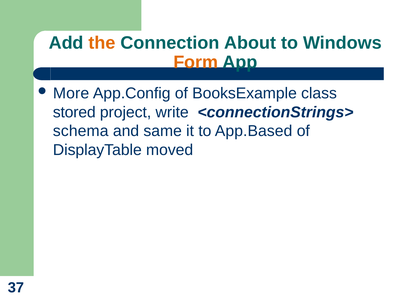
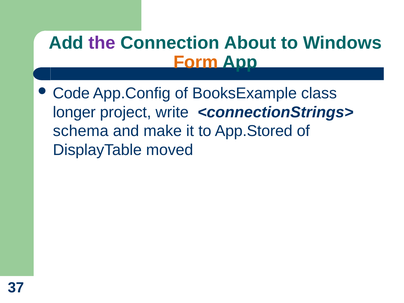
the colour: orange -> purple
More: More -> Code
stored: stored -> longer
same: same -> make
App.Based: App.Based -> App.Stored
